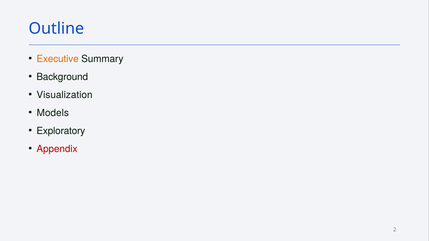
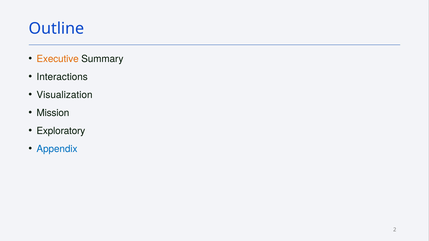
Background: Background -> Interactions
Models: Models -> Mission
Appendix colour: red -> blue
